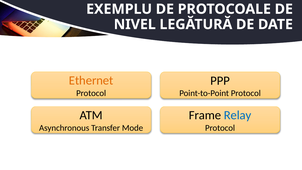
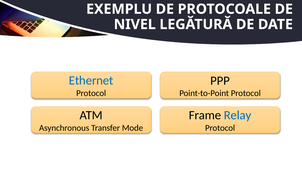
Ethernet colour: orange -> blue
